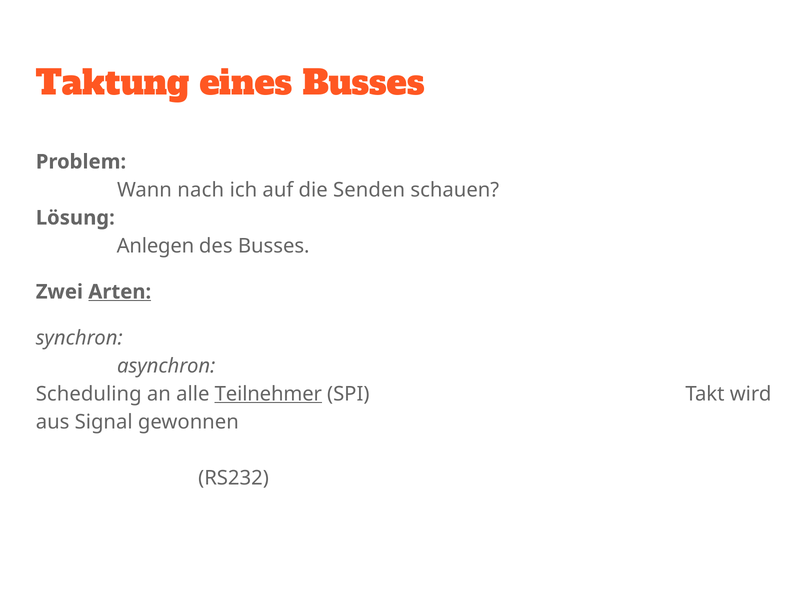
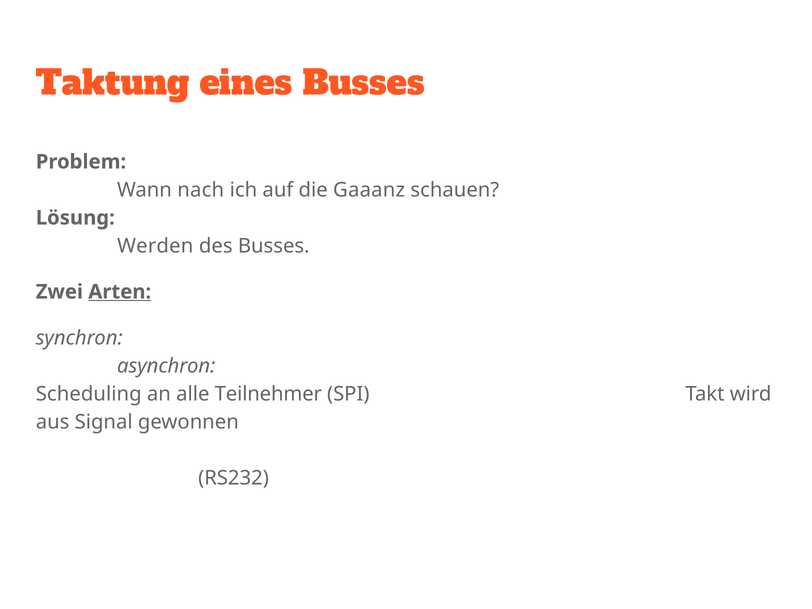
Senden: Senden -> Gaaanz
Anlegen: Anlegen -> Werden
Teilnehmer underline: present -> none
